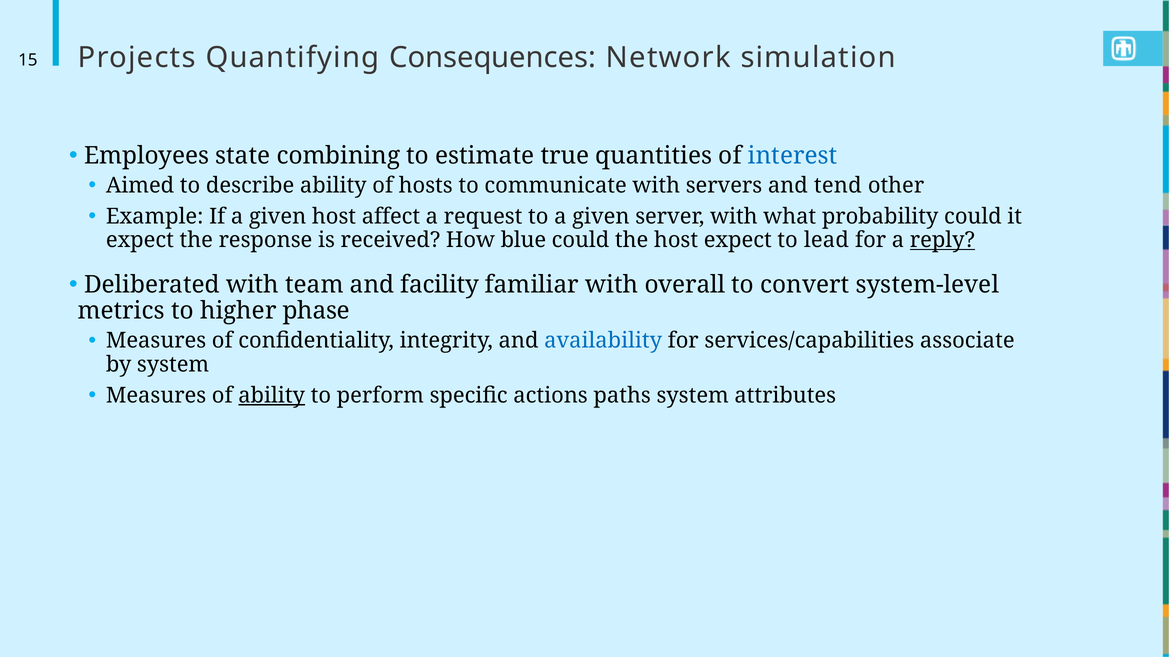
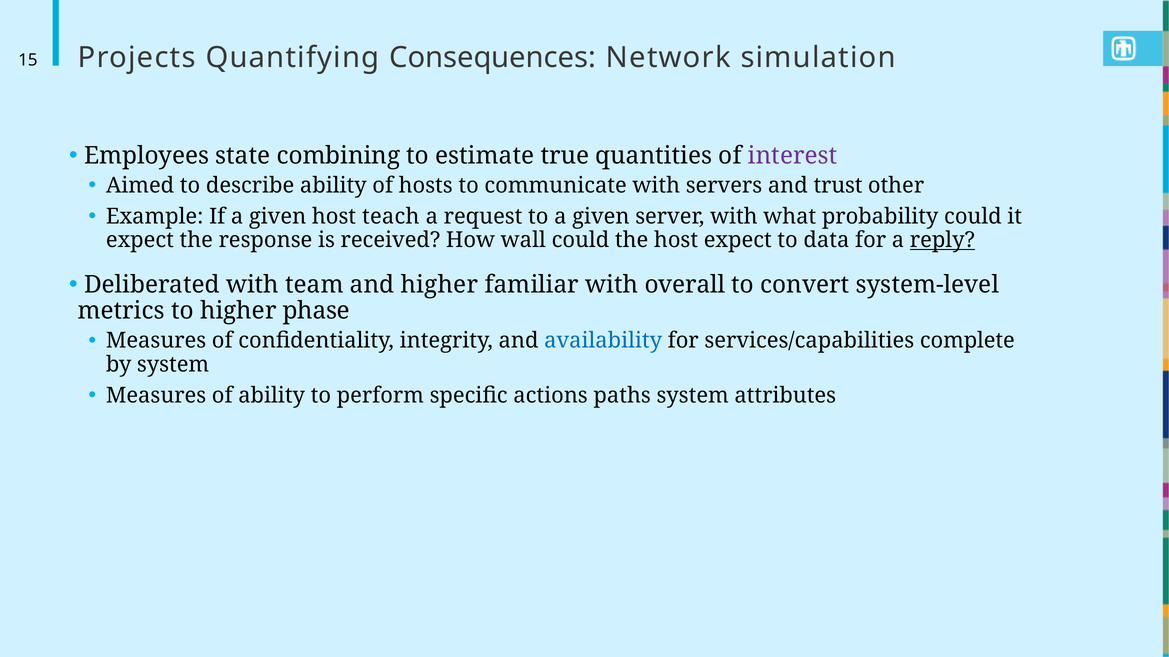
interest colour: blue -> purple
tend: tend -> trust
affect: affect -> teach
blue: blue -> wall
lead: lead -> data
and facility: facility -> higher
associate: associate -> complete
ability at (272, 396) underline: present -> none
